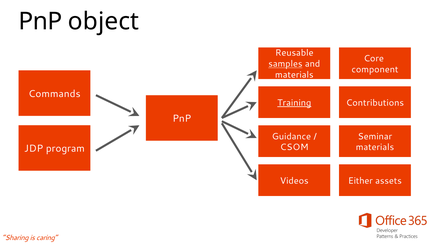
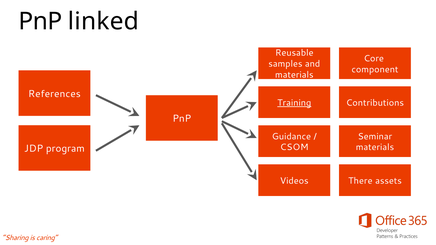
object: object -> linked
samples underline: present -> none
Commands: Commands -> References
Either: Either -> There
